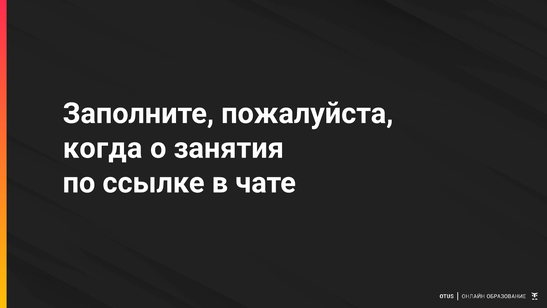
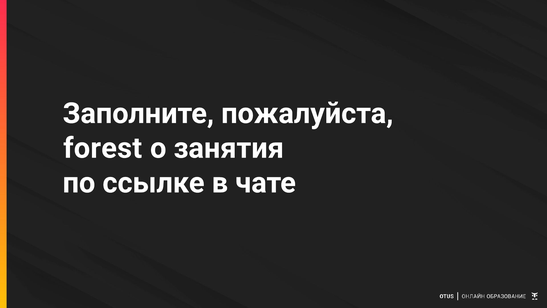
когда: когда -> forest
